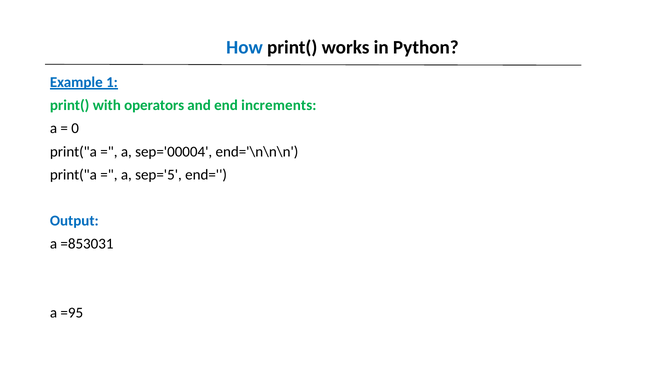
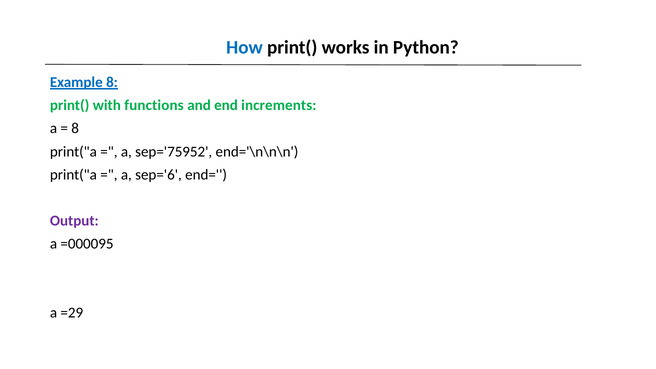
Example 1: 1 -> 8
operators: operators -> functions
0 at (75, 128): 0 -> 8
sep='00004: sep='00004 -> sep='75952
sep='5: sep='5 -> sep='6
Output colour: blue -> purple
=853031: =853031 -> =000095
=95: =95 -> =29
